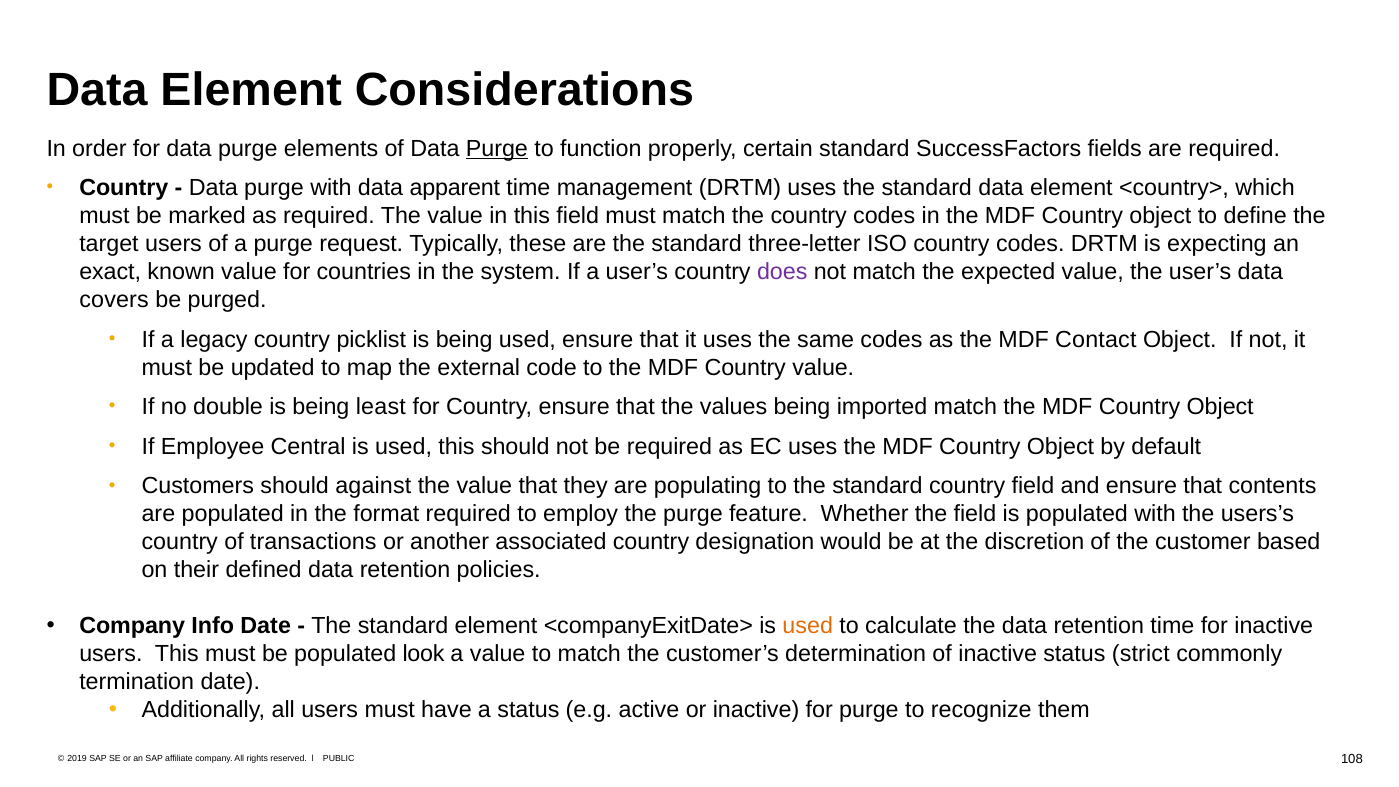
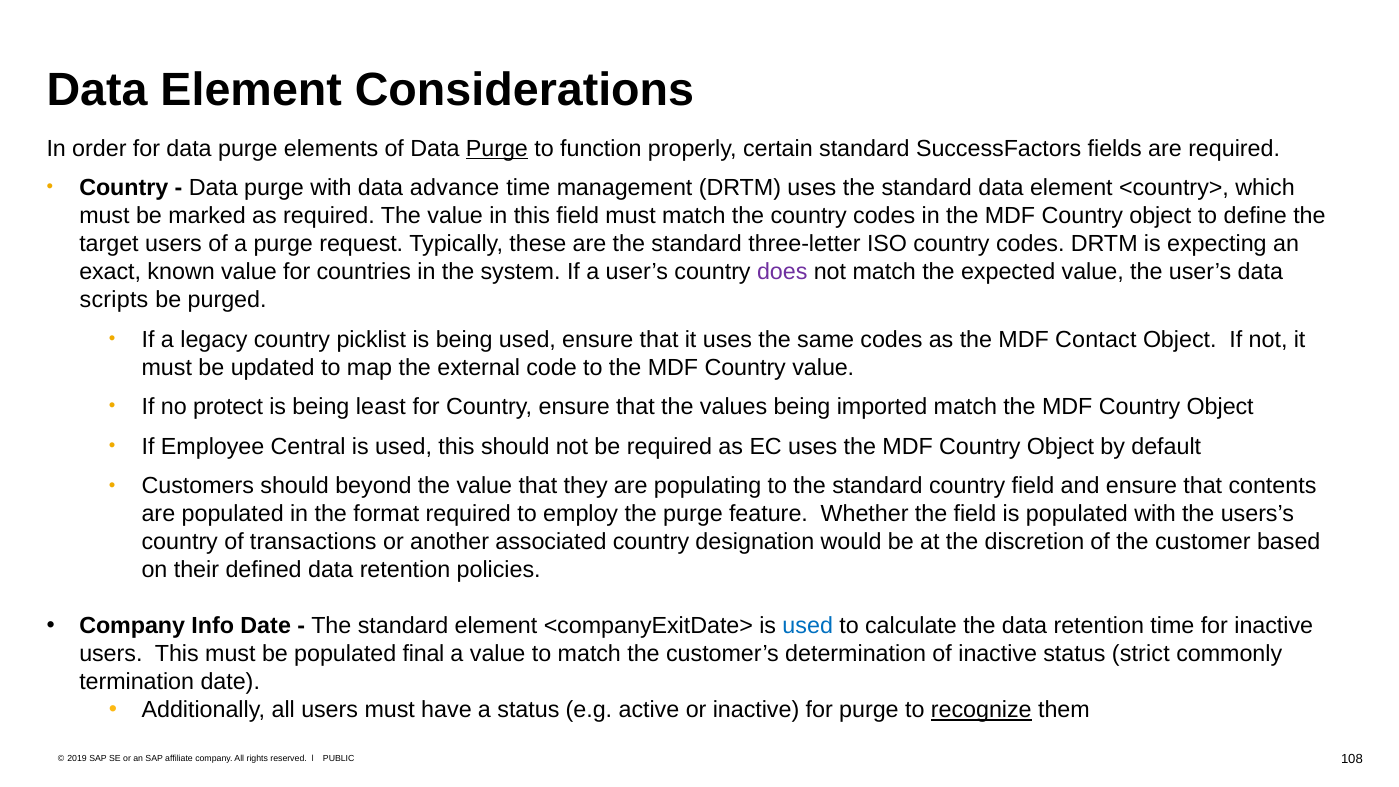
apparent: apparent -> advance
covers: covers -> scripts
double: double -> protect
against: against -> beyond
used at (808, 626) colour: orange -> blue
look: look -> final
recognize underline: none -> present
